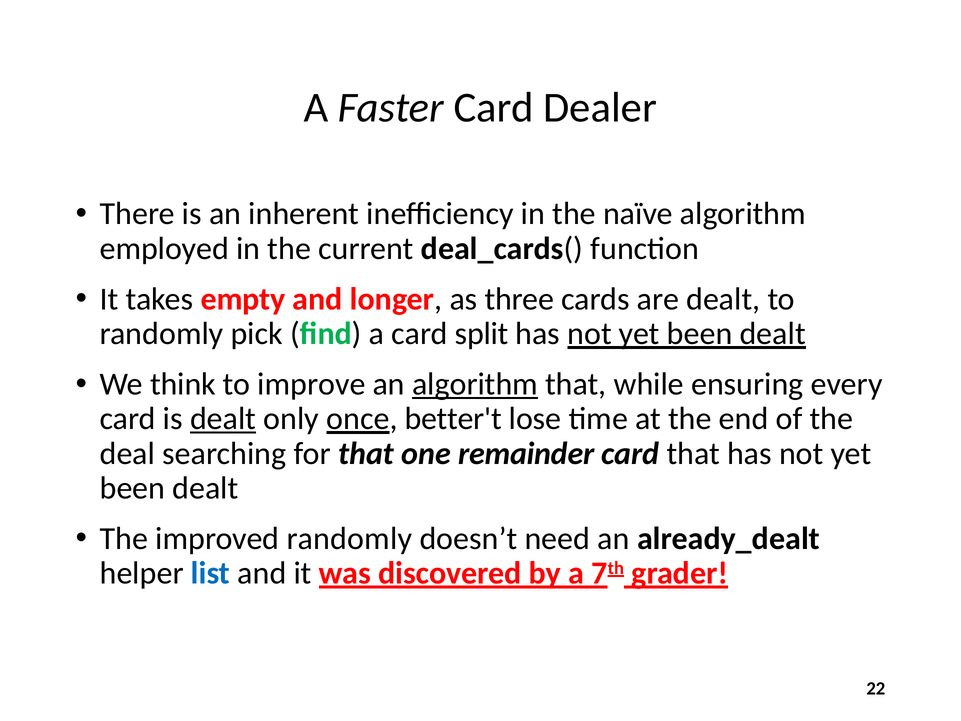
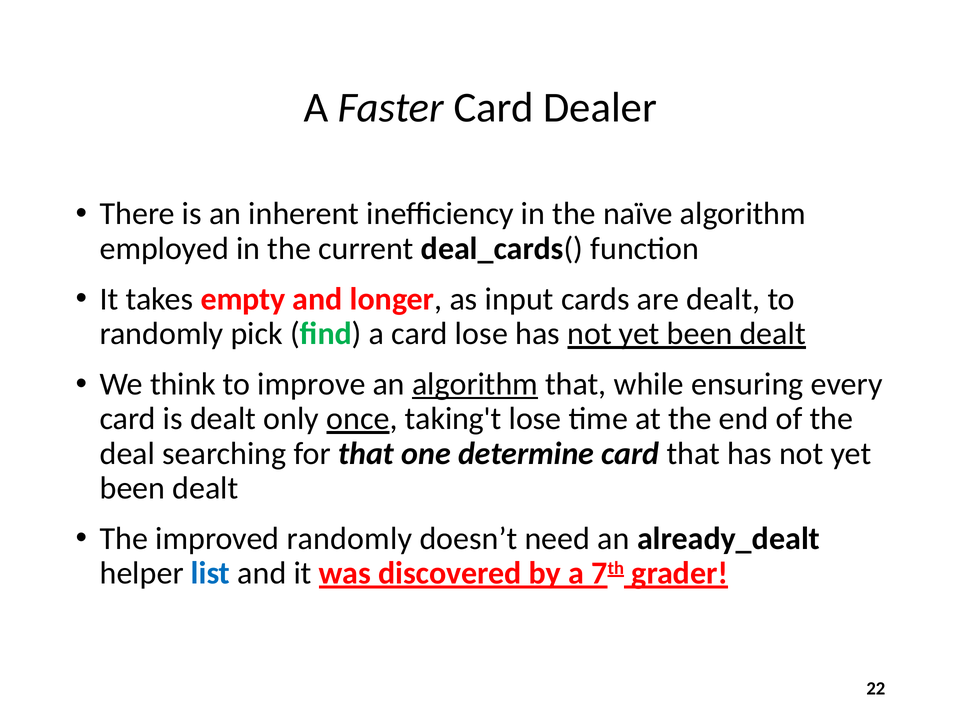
three: three -> input
card split: split -> lose
dealt at (223, 419) underline: present -> none
better't: better't -> taking't
remainder: remainder -> determine
